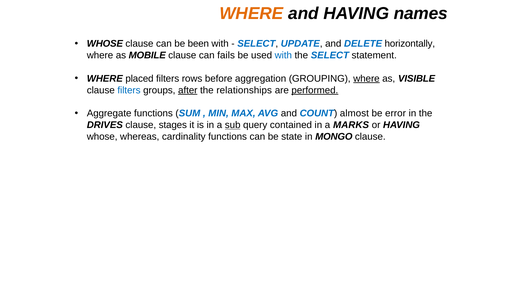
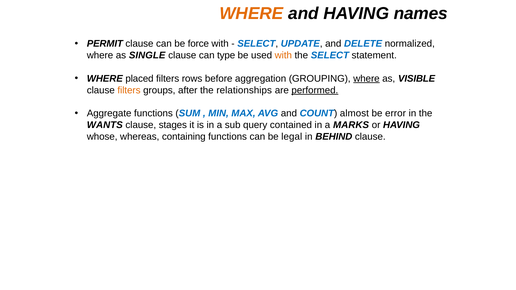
WHOSE at (105, 44): WHOSE -> PERMIT
been: been -> force
horizontally: horizontally -> normalized
MOBILE: MOBILE -> SINGLE
fails: fails -> type
with at (283, 55) colour: blue -> orange
filters at (129, 90) colour: blue -> orange
after underline: present -> none
DRIVES: DRIVES -> WANTS
sub underline: present -> none
cardinality: cardinality -> containing
state: state -> legal
MONGO: MONGO -> BEHIND
